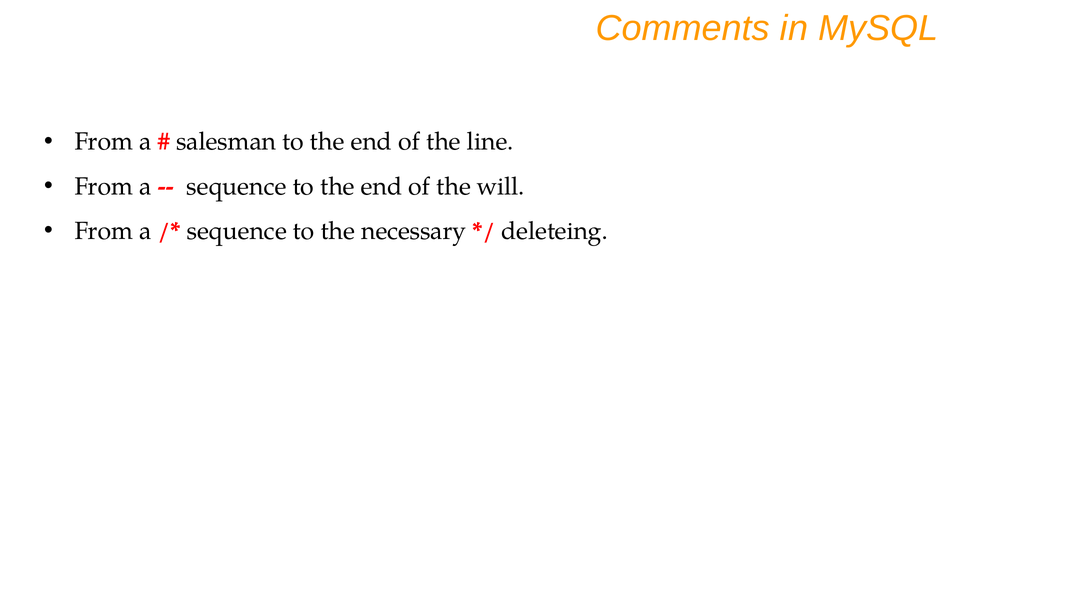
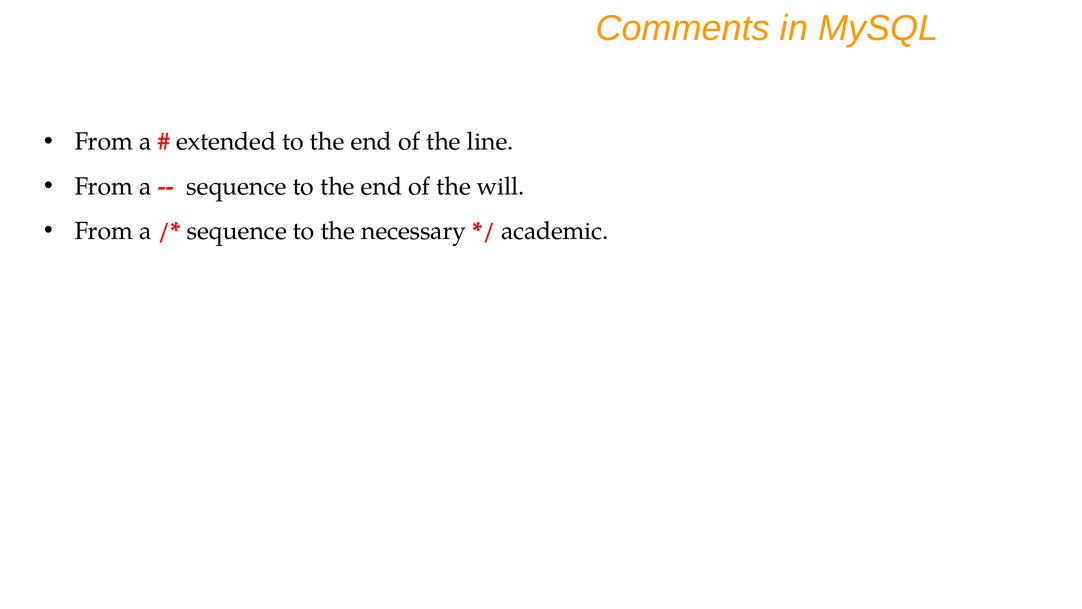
salesman: salesman -> extended
deleteing: deleteing -> academic
